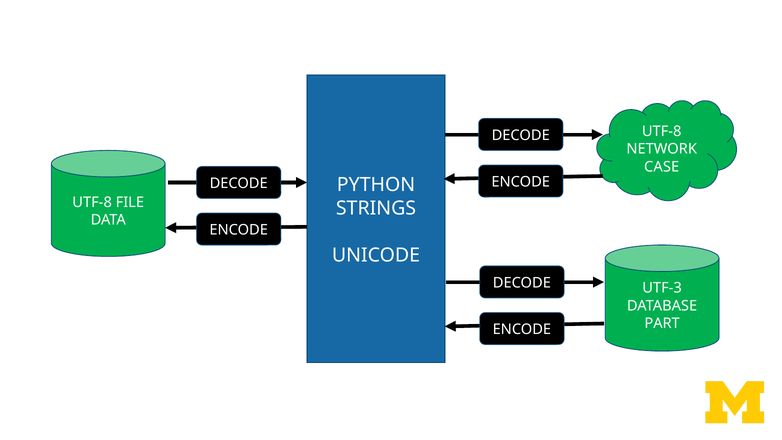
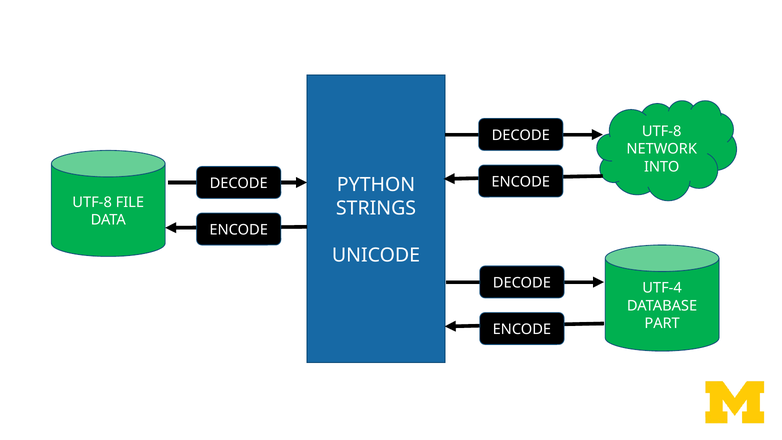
CASE: CASE -> INTO
UTF-3: UTF-3 -> UTF-4
